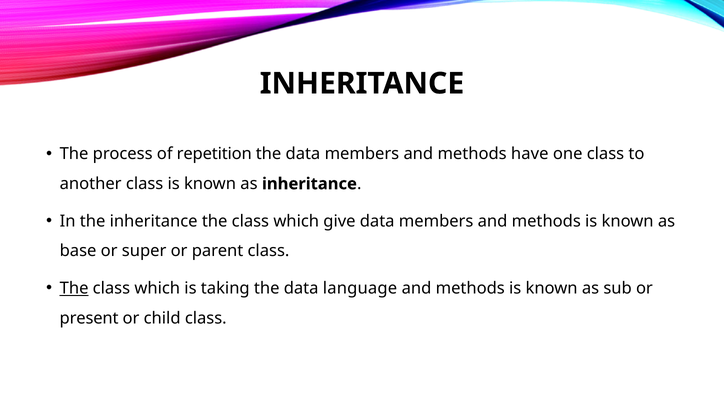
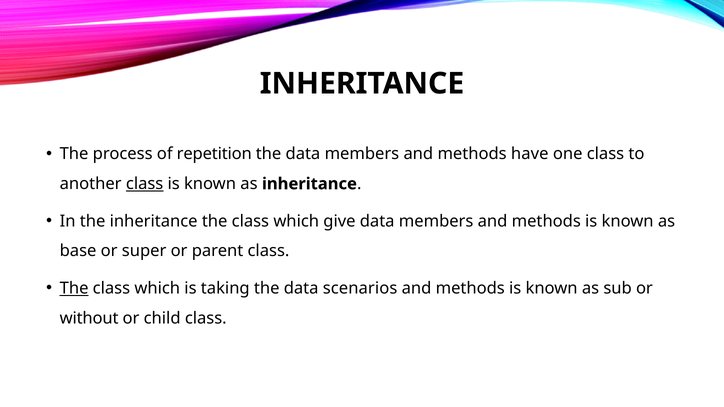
class at (145, 184) underline: none -> present
language: language -> scenarios
present: present -> without
